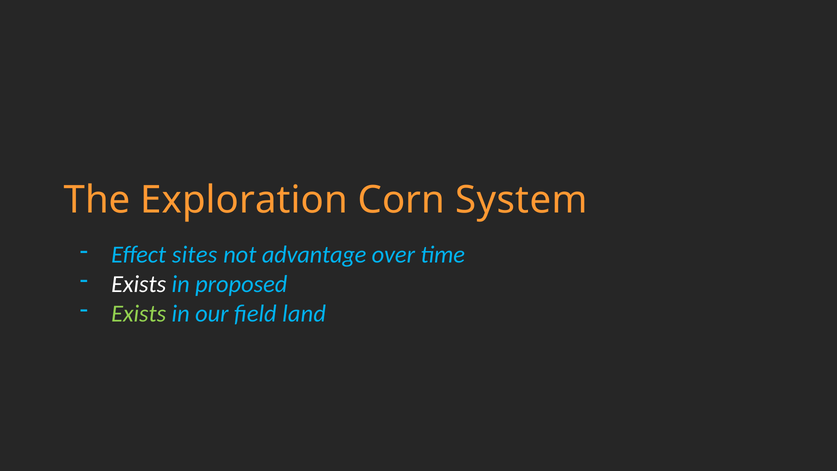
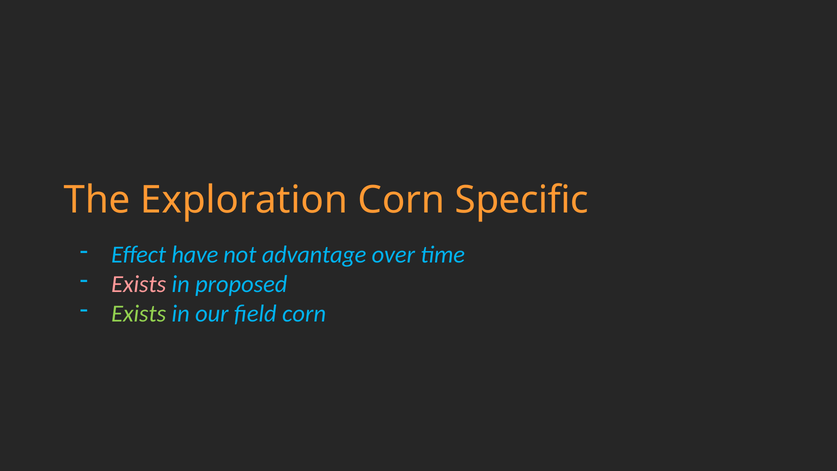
System: System -> Specific
sites: sites -> have
Exists at (139, 284) colour: white -> pink
field land: land -> corn
